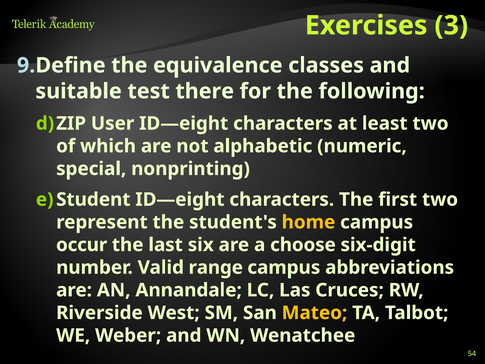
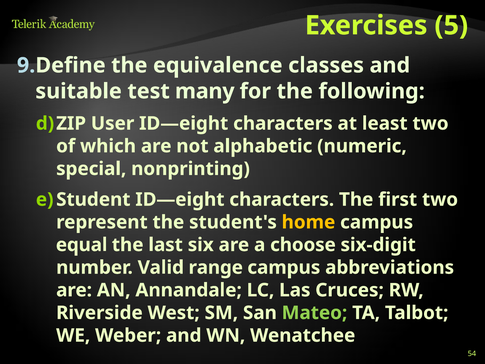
3: 3 -> 5
there: there -> many
occur: occur -> equal
Mateo colour: yellow -> light green
